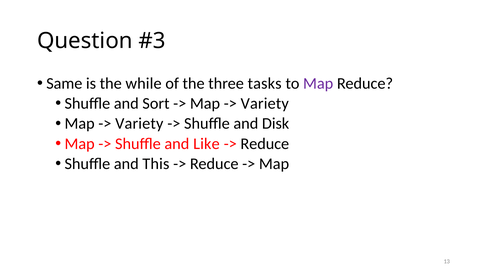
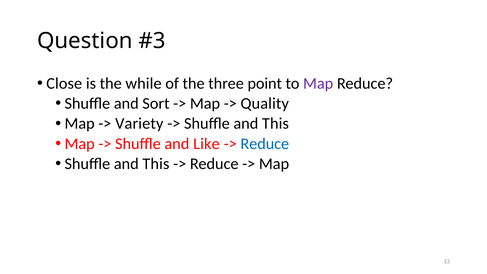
Same: Same -> Close
tasks: tasks -> point
Variety at (265, 103): Variety -> Quality
Disk at (276, 124): Disk -> This
Reduce at (265, 144) colour: black -> blue
